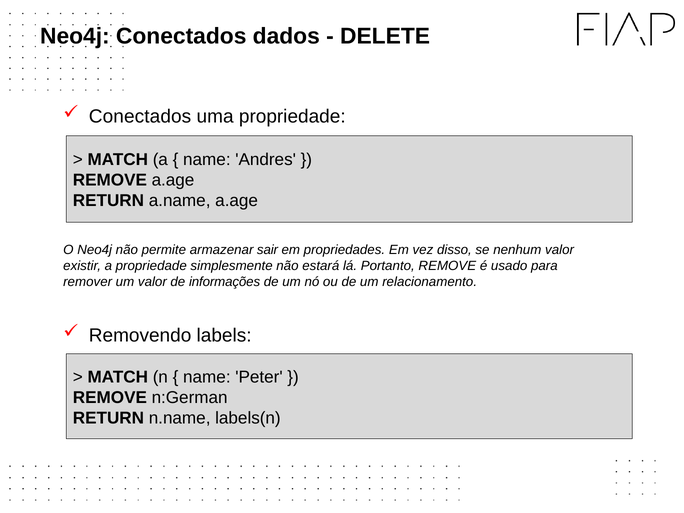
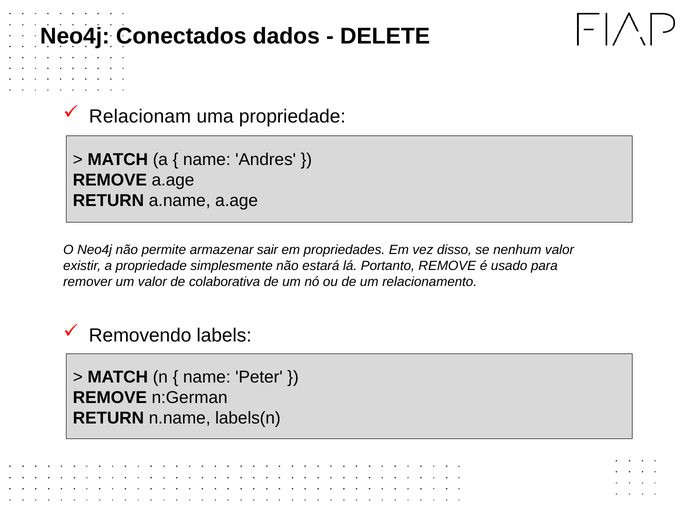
Conectados at (140, 117): Conectados -> Relacionam
informações: informações -> colaborativa
